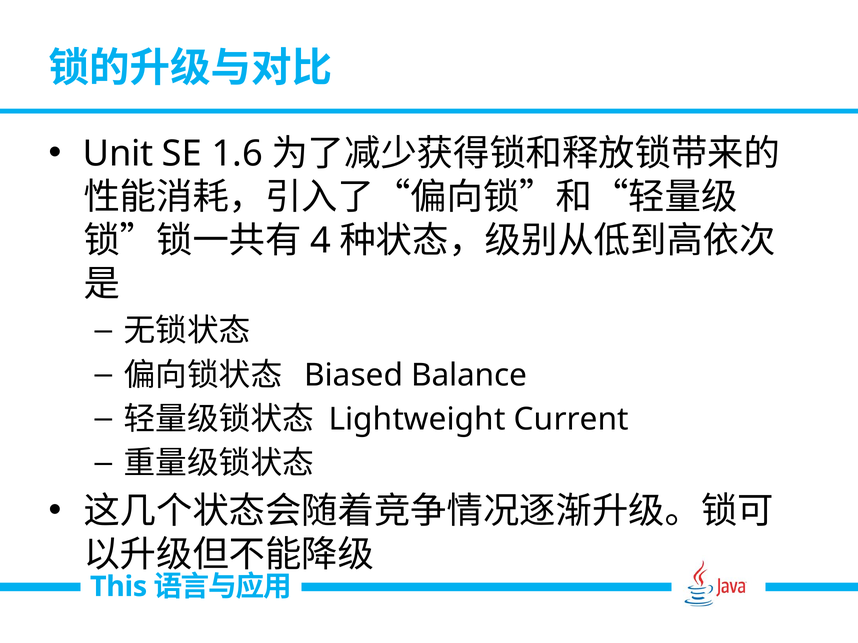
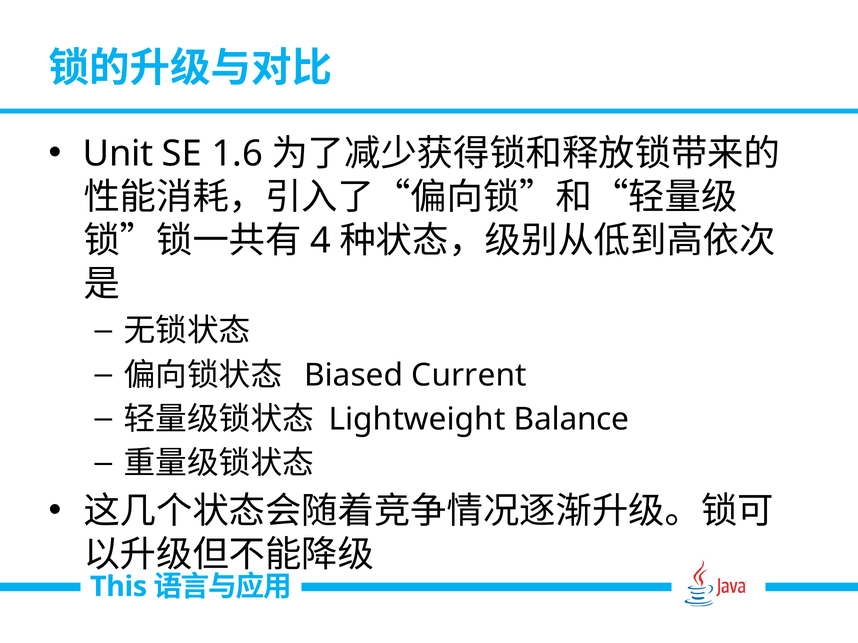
Balance: Balance -> Current
Current: Current -> Balance
